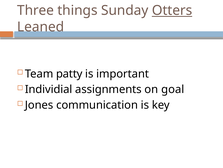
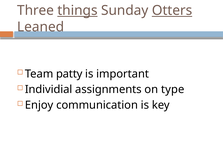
things underline: none -> present
goal: goal -> type
Jones: Jones -> Enjoy
